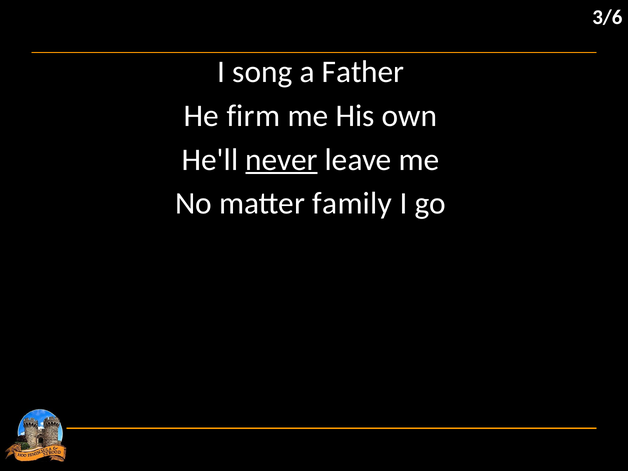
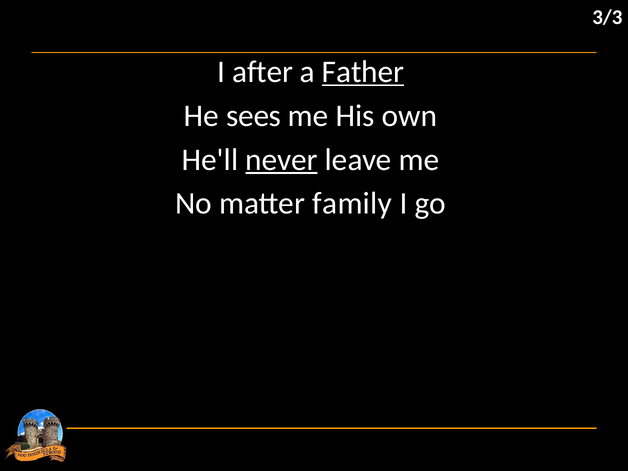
3/6: 3/6 -> 3/3
song: song -> after
Father underline: none -> present
firm: firm -> sees
